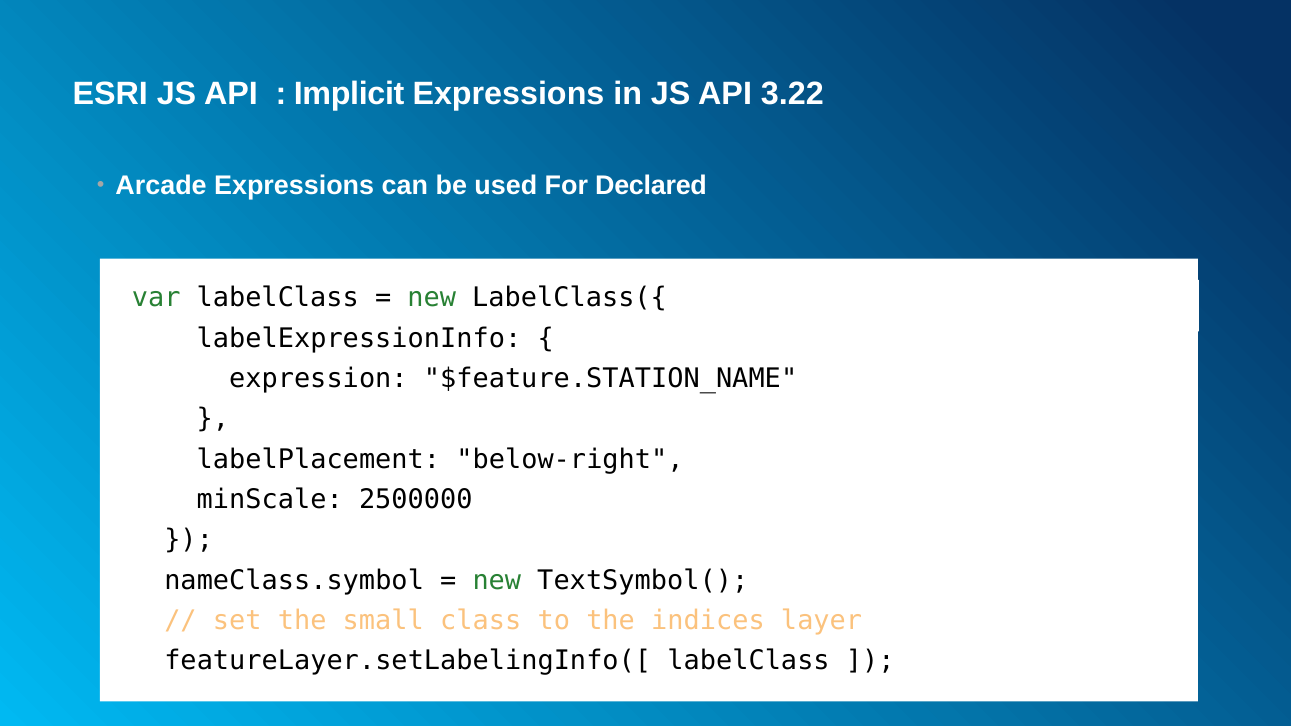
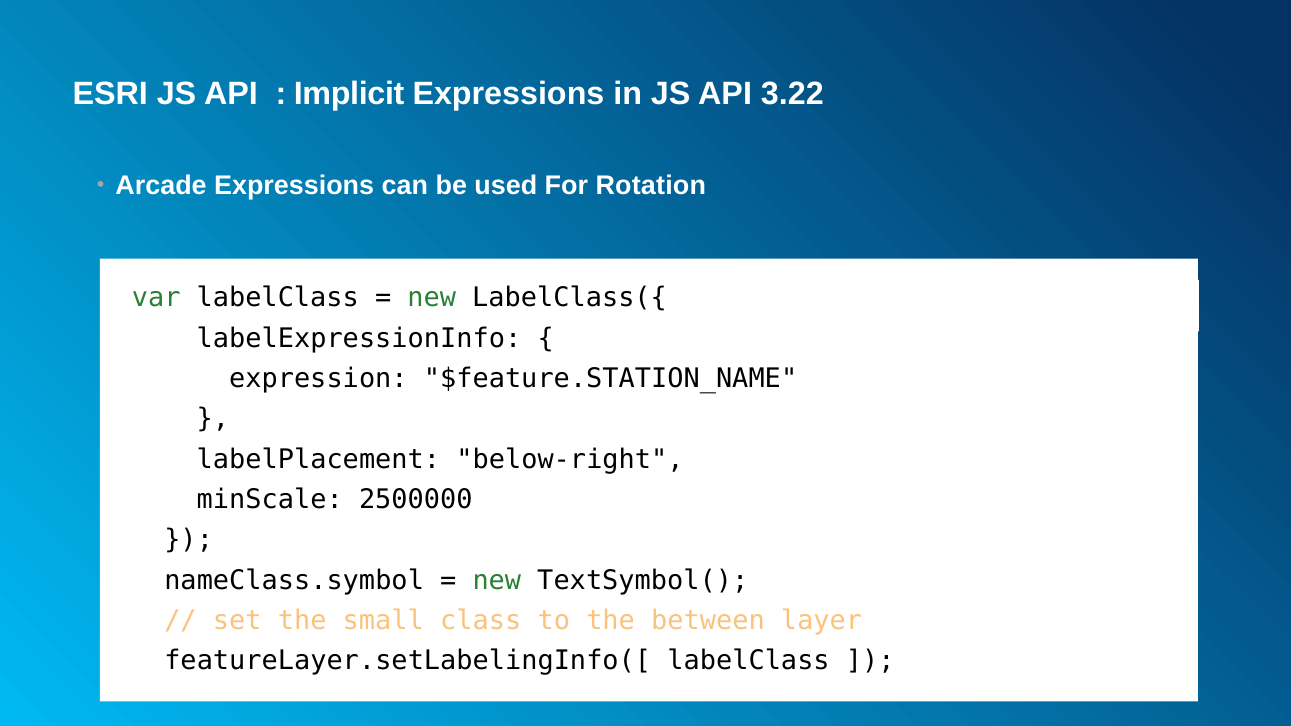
Declared: Declared -> Rotation
indices: indices -> between
